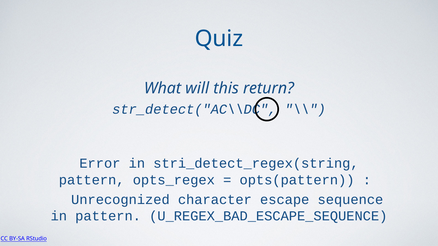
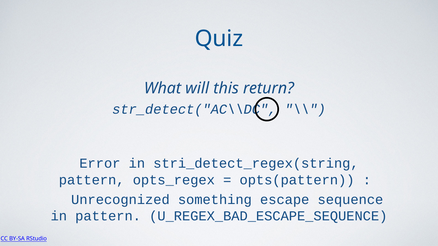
character: character -> something
